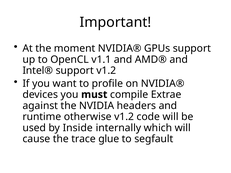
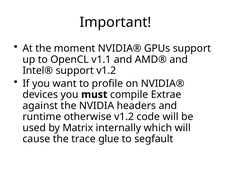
Inside: Inside -> Matrix
